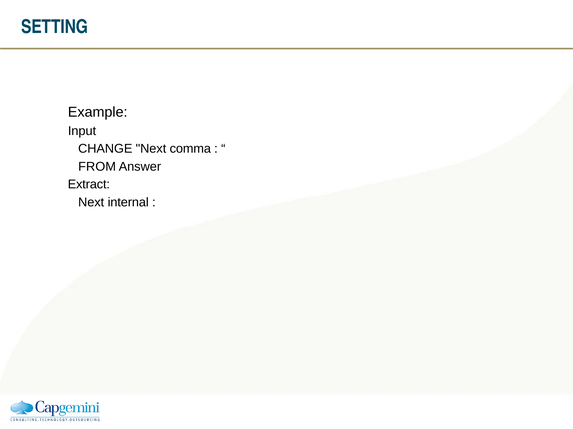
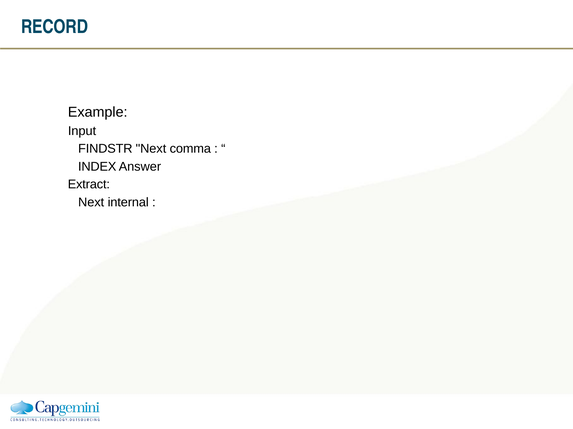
SETTING: SETTING -> RECORD
CHANGE: CHANGE -> FINDSTR
FROM: FROM -> INDEX
